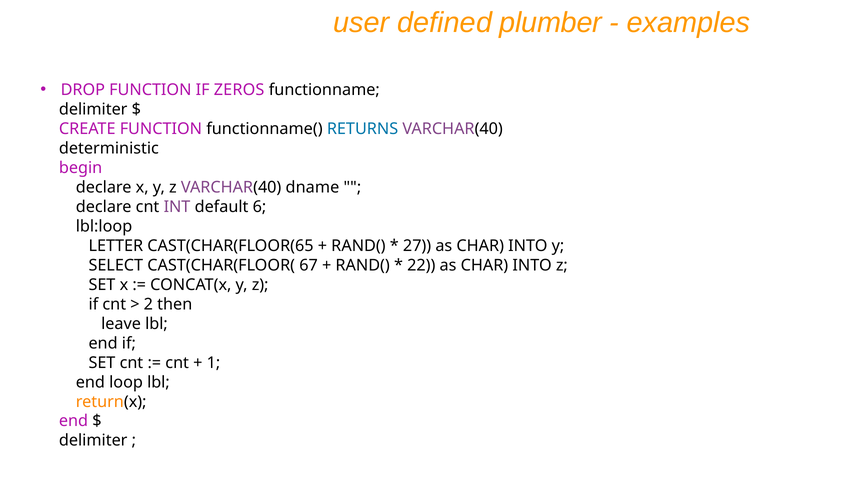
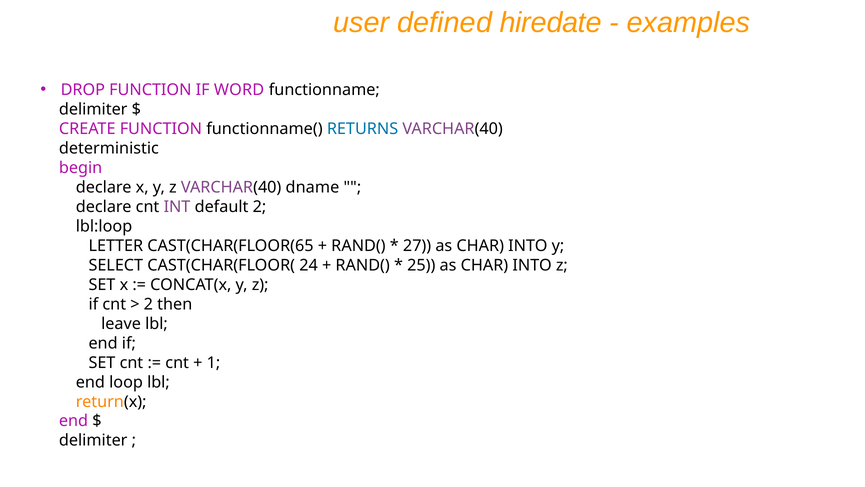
plumber: plumber -> hiredate
ZEROS: ZEROS -> WORD
default 6: 6 -> 2
67: 67 -> 24
22: 22 -> 25
